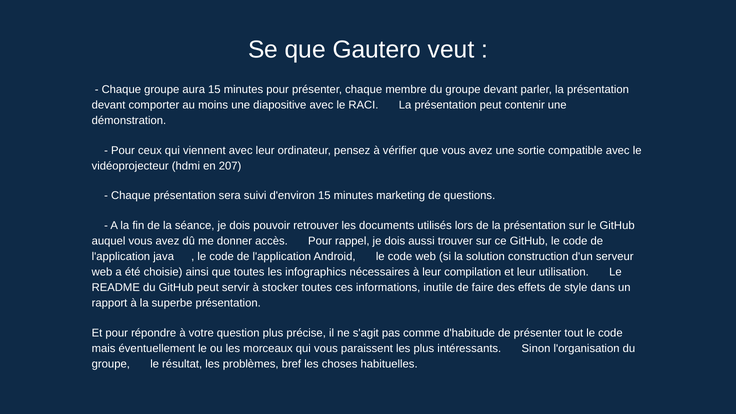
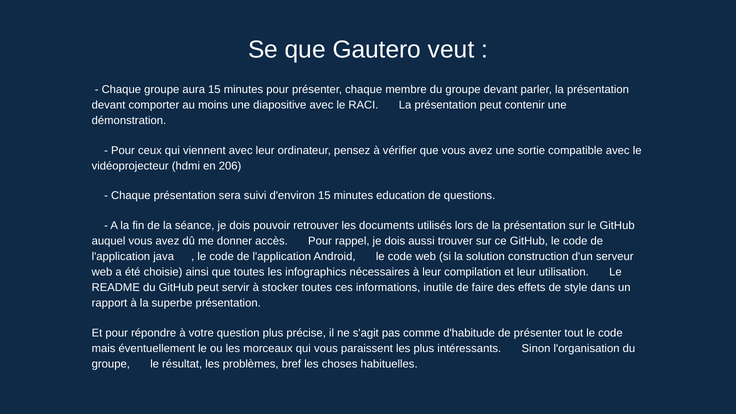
207: 207 -> 206
marketing: marketing -> education
